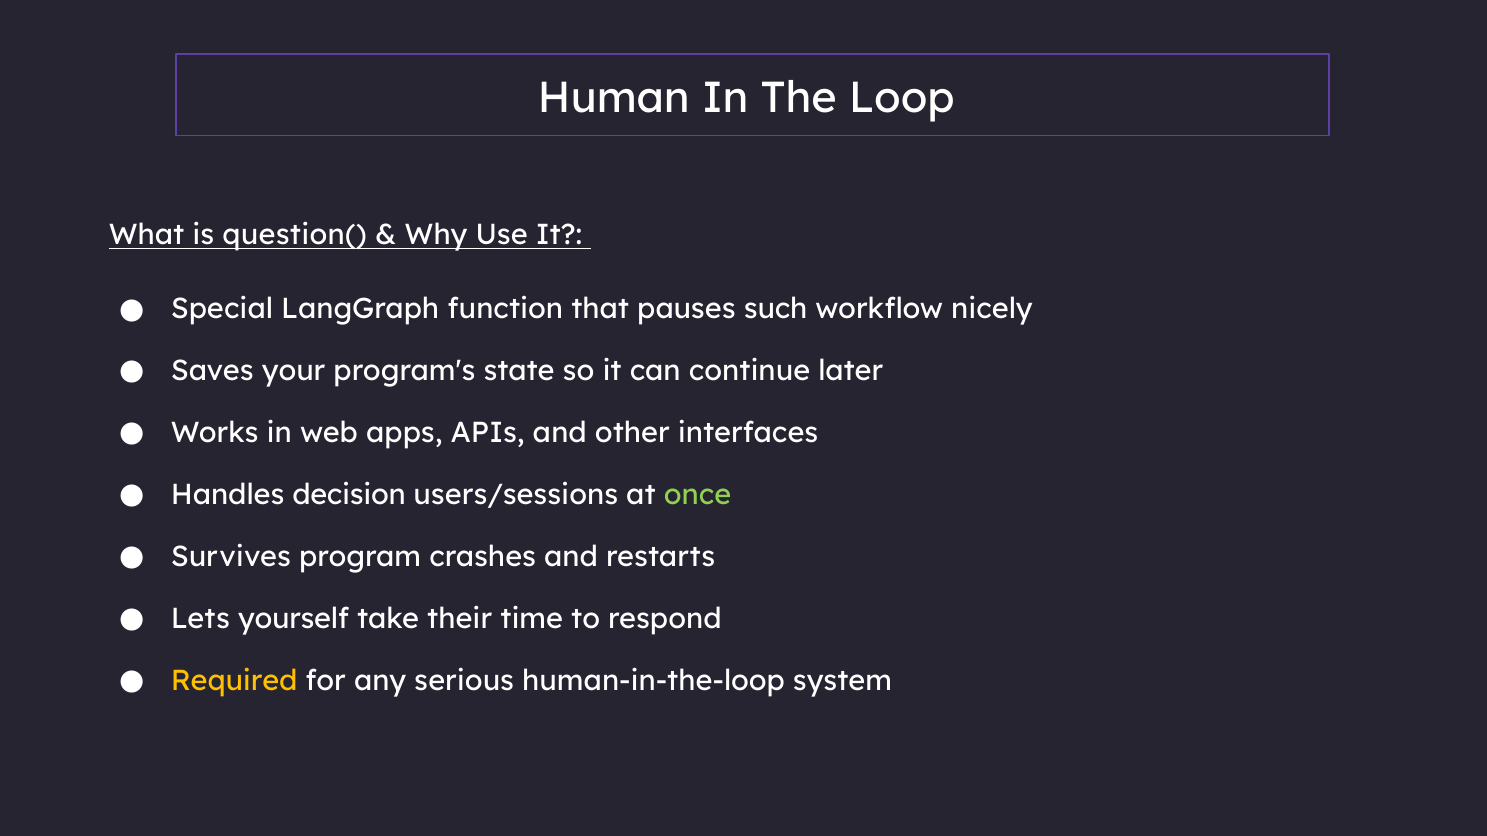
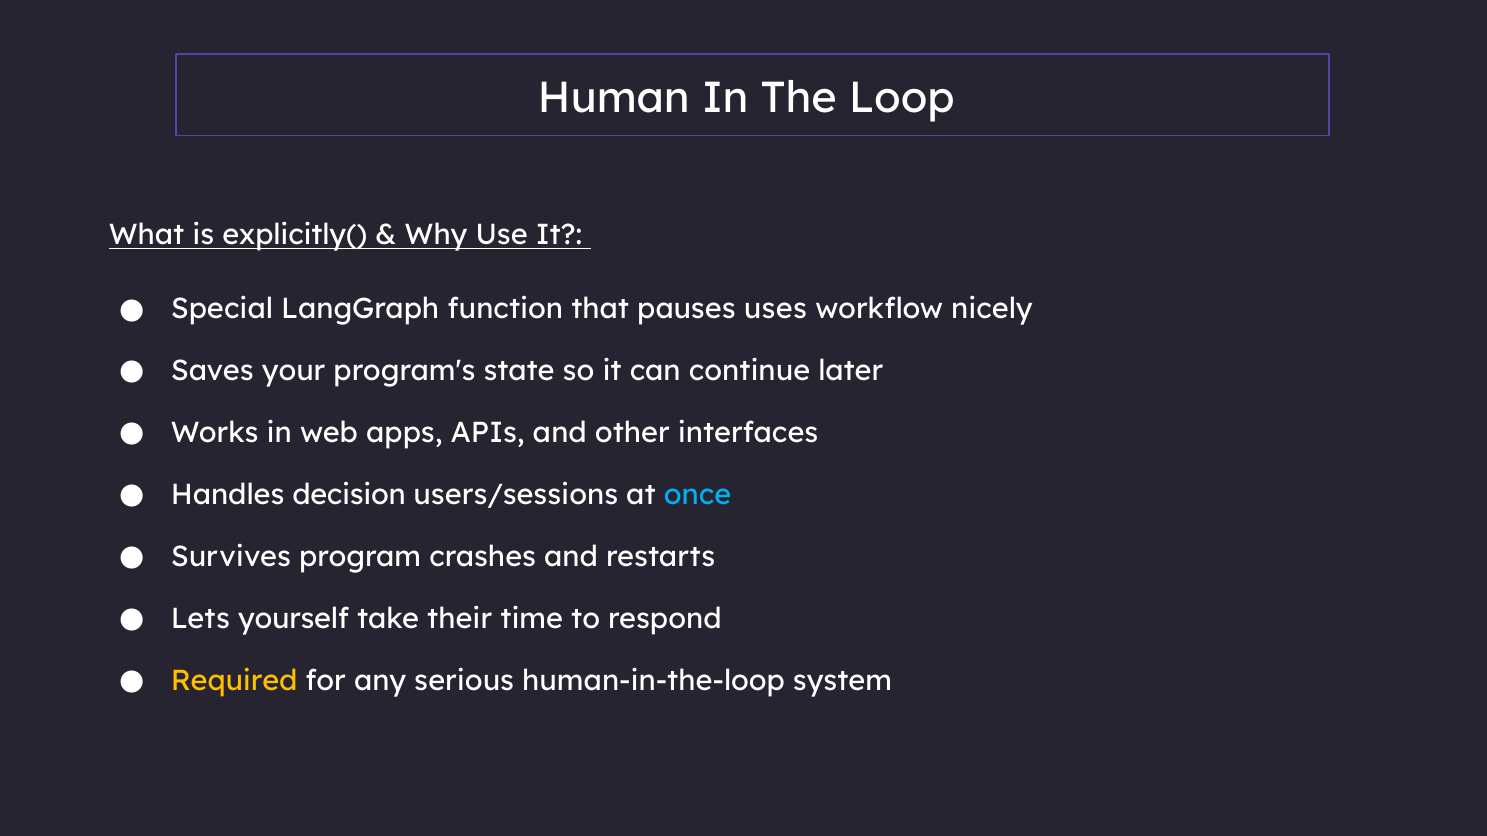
question(: question( -> explicitly(
such: such -> uses
once colour: light green -> light blue
